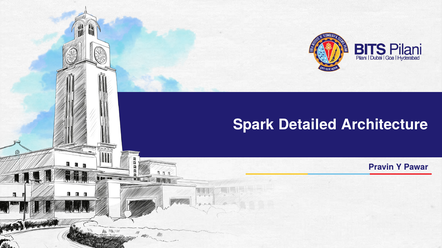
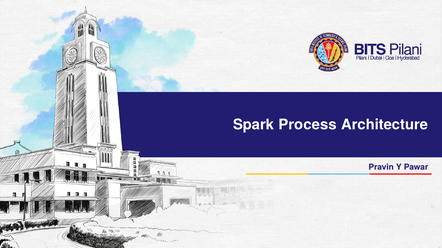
Detailed: Detailed -> Process
